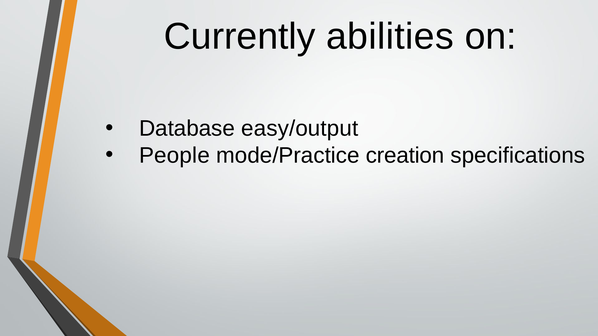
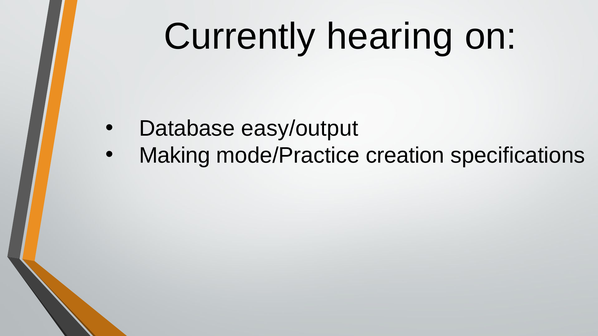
abilities: abilities -> hearing
People: People -> Making
